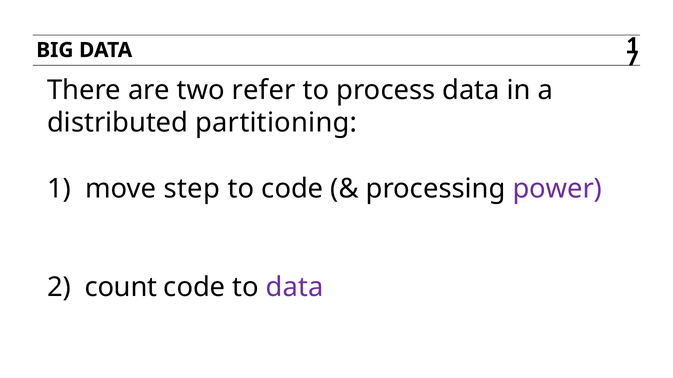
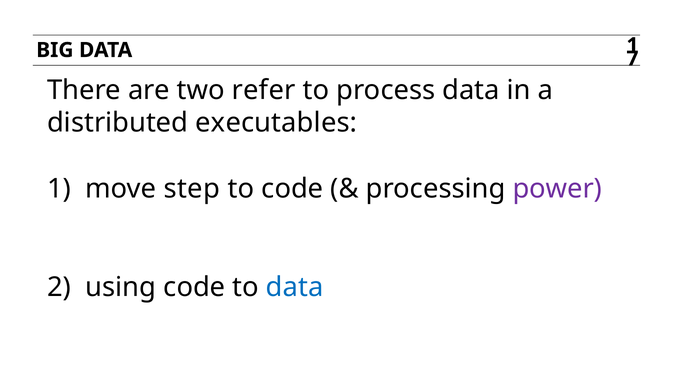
partitioning: partitioning -> executables
count: count -> using
data at (295, 287) colour: purple -> blue
